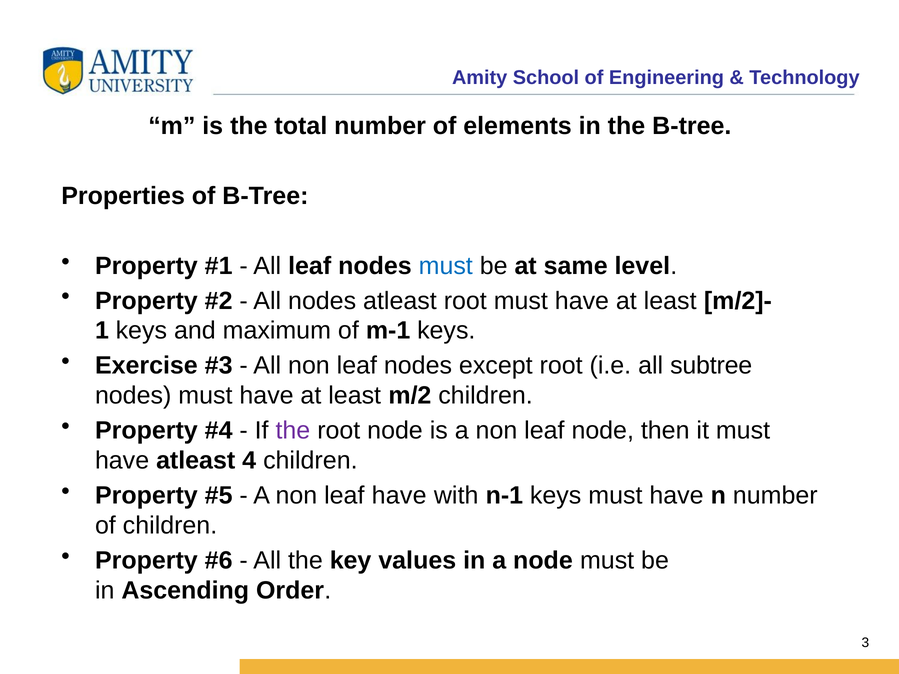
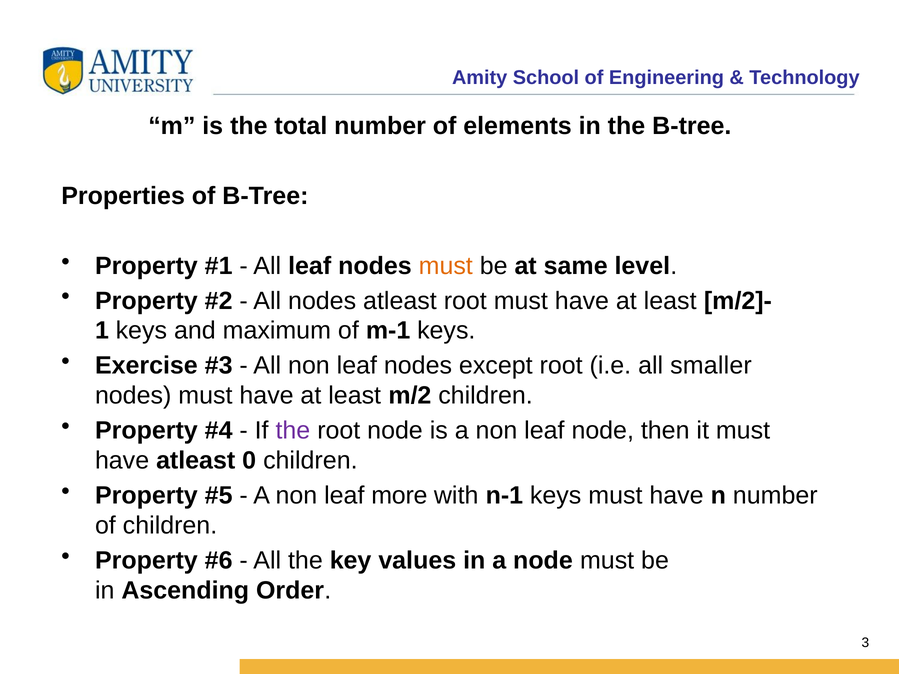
must at (446, 266) colour: blue -> orange
subtree: subtree -> smaller
4: 4 -> 0
leaf have: have -> more
